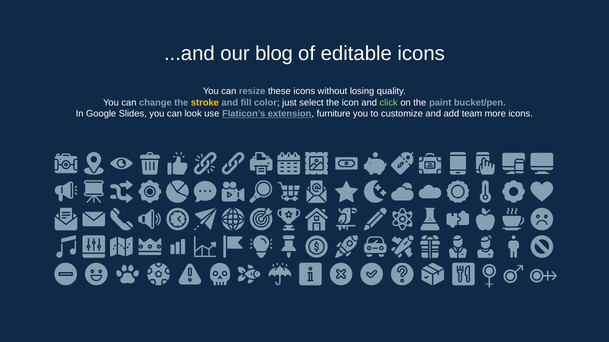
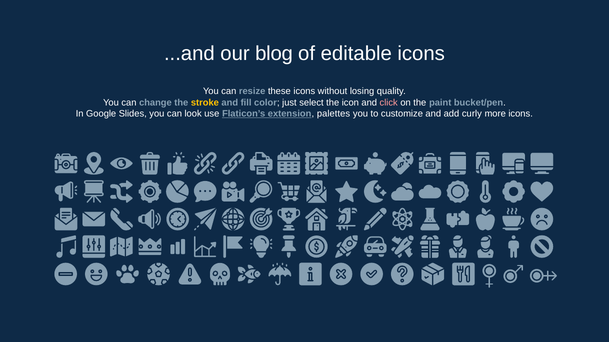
click colour: light green -> pink
furniture: furniture -> palettes
team: team -> curly
